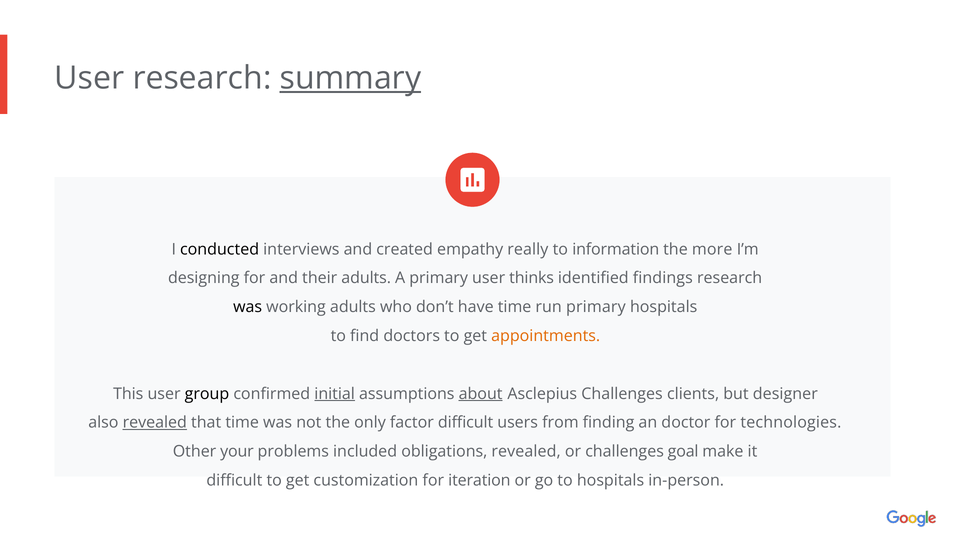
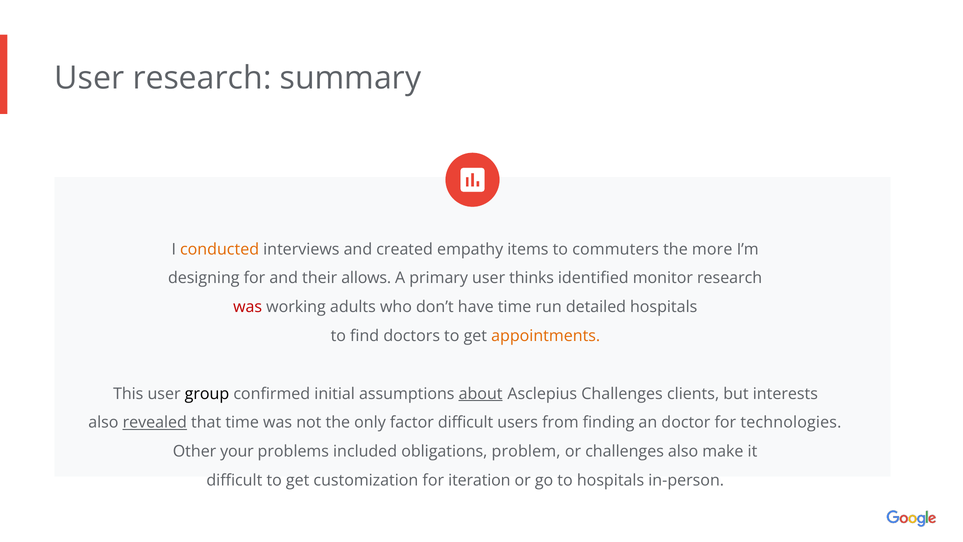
summary underline: present -> none
conducted colour: black -> orange
really: really -> items
information: information -> commuters
their adults: adults -> allows
findings: findings -> monitor
was at (248, 307) colour: black -> red
run primary: primary -> detailed
initial underline: present -> none
designer: designer -> interests
obligations revealed: revealed -> problem
challenges goal: goal -> also
